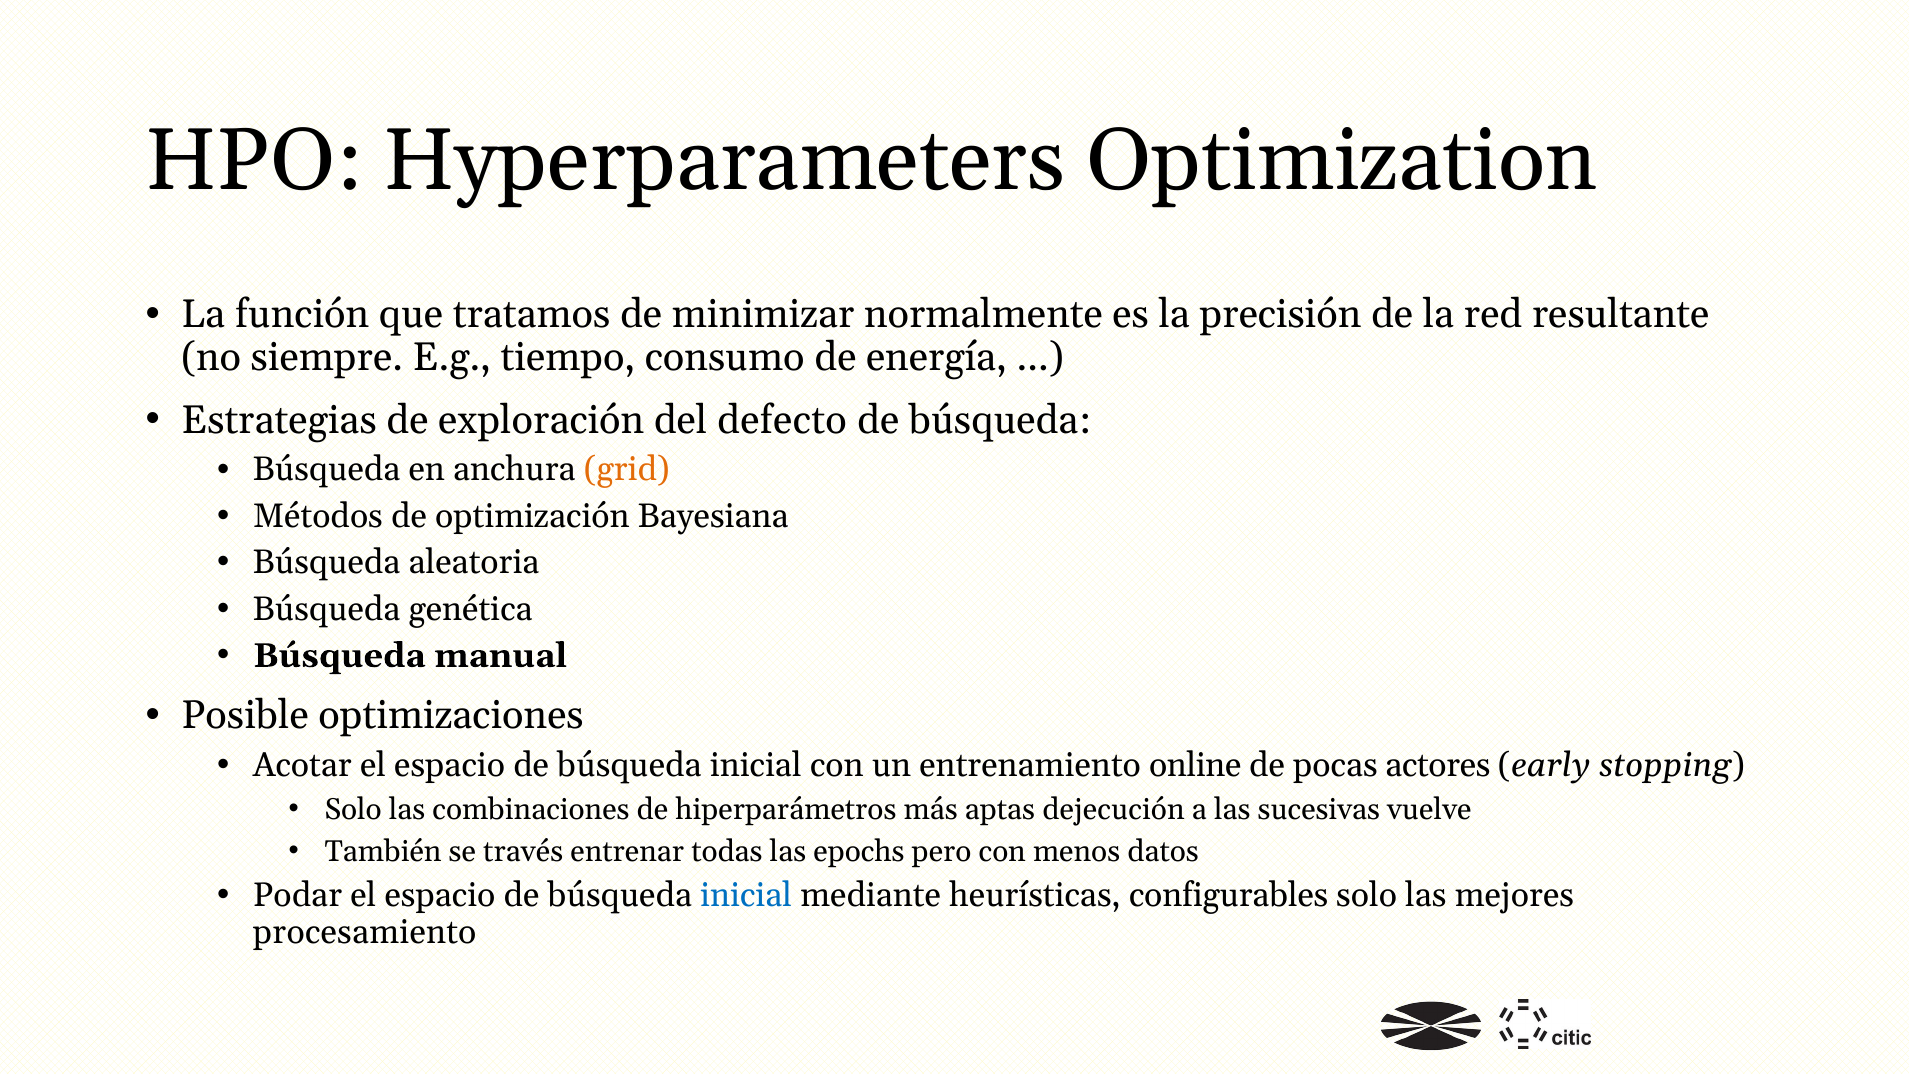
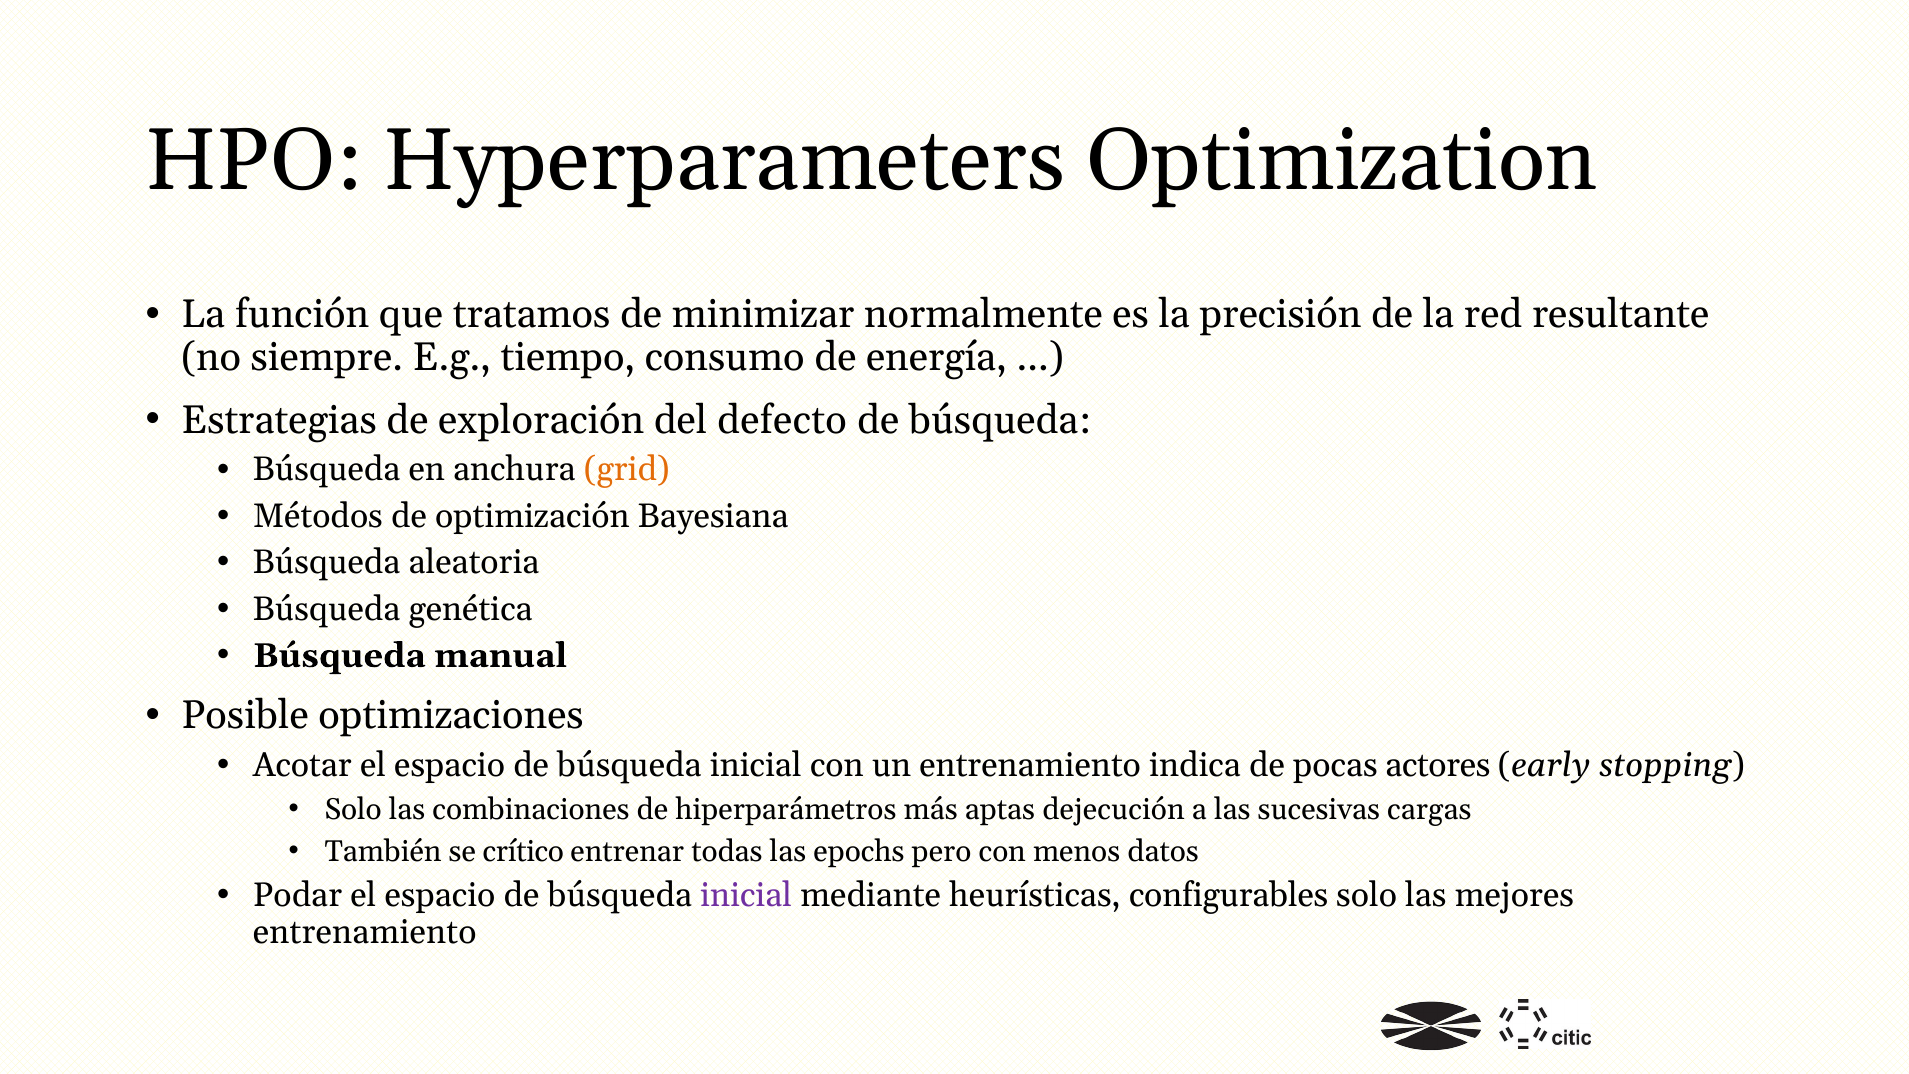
online: online -> indica
vuelve: vuelve -> cargas
través: través -> crítico
inicial at (746, 896) colour: blue -> purple
procesamiento at (365, 932): procesamiento -> entrenamiento
